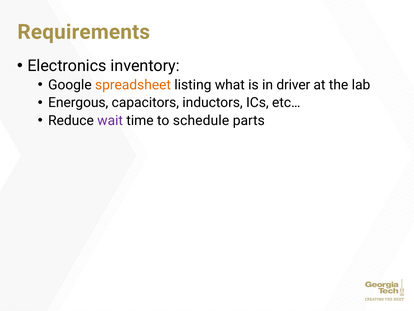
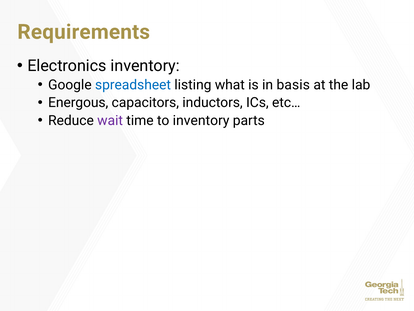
spreadsheet colour: orange -> blue
driver: driver -> basis
to schedule: schedule -> inventory
